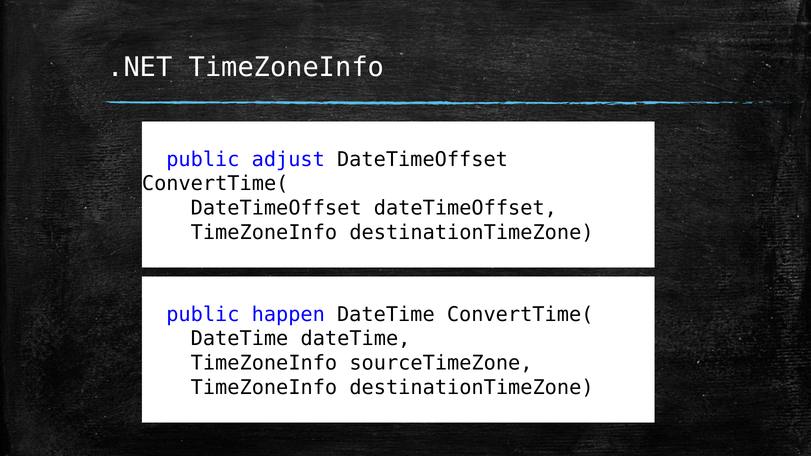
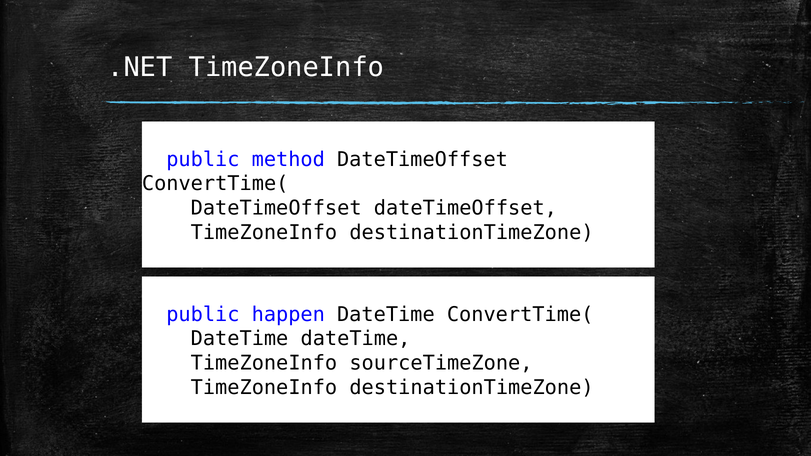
adjust: adjust -> method
